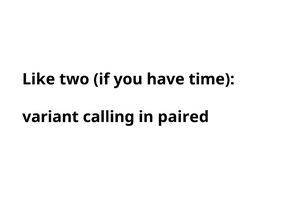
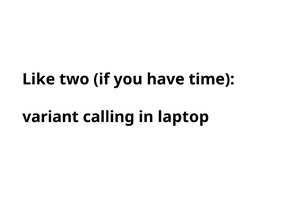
paired: paired -> laptop
